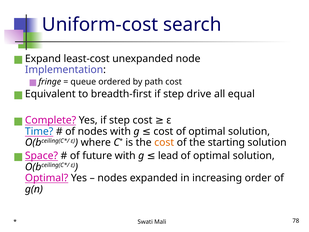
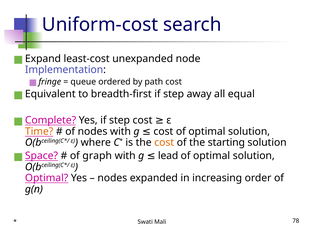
drive: drive -> away
Time colour: blue -> orange
future: future -> graph
